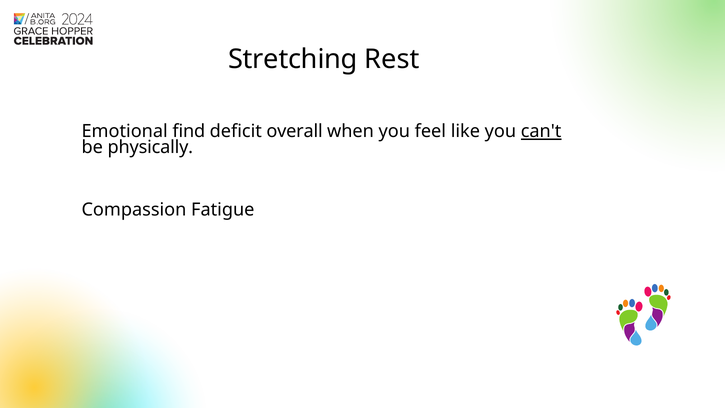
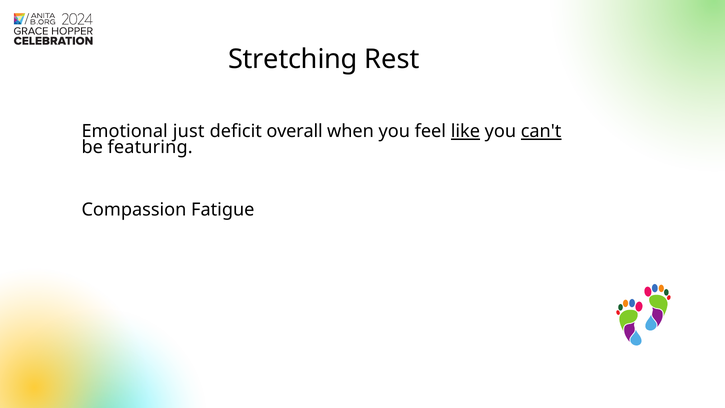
find: find -> just
like underline: none -> present
physically: physically -> featuring
